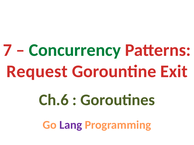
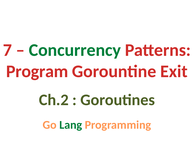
Request: Request -> Program
Ch.6: Ch.6 -> Ch.2
Lang colour: purple -> green
